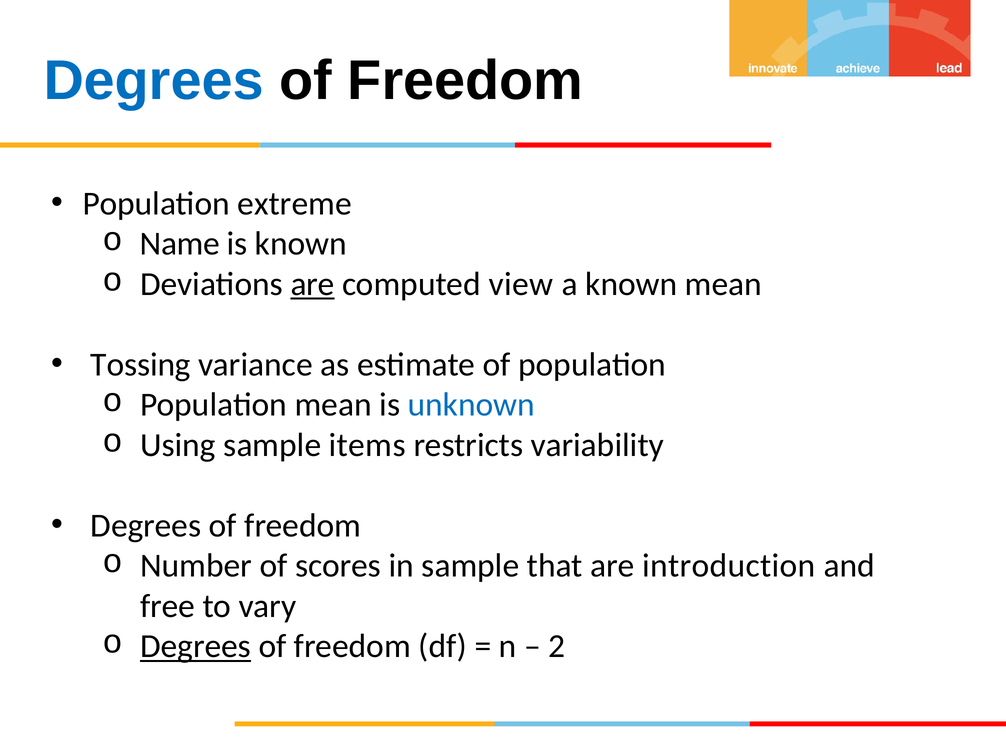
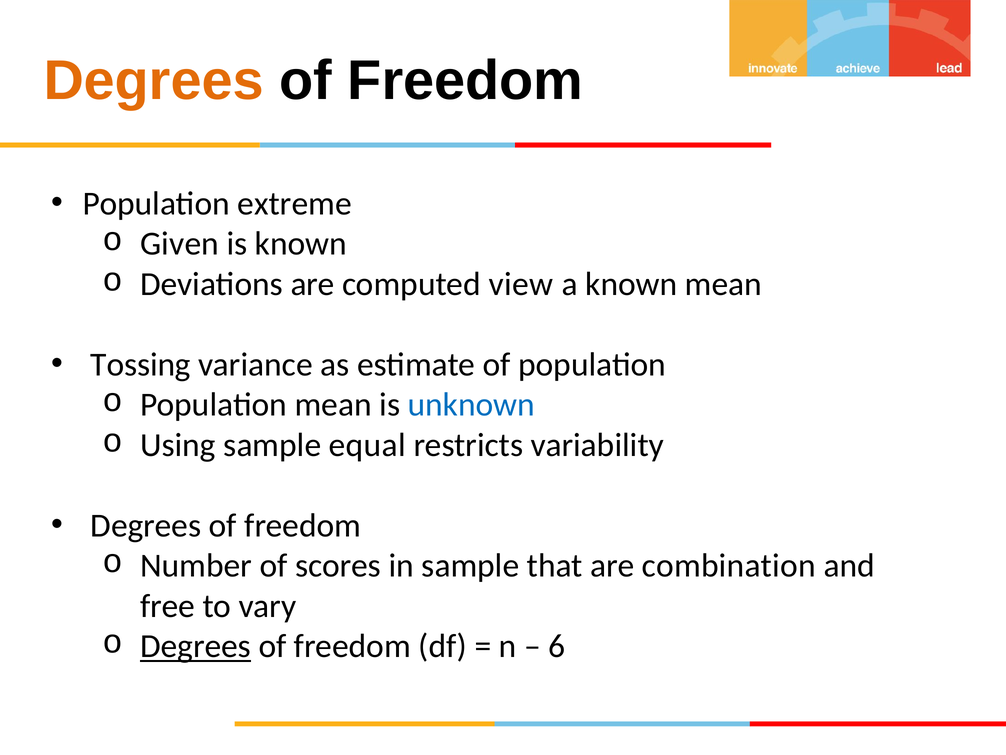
Degrees at (154, 81) colour: blue -> orange
Name: Name -> Given
are at (313, 284) underline: present -> none
items: items -> equal
introduction: introduction -> combination
2: 2 -> 6
